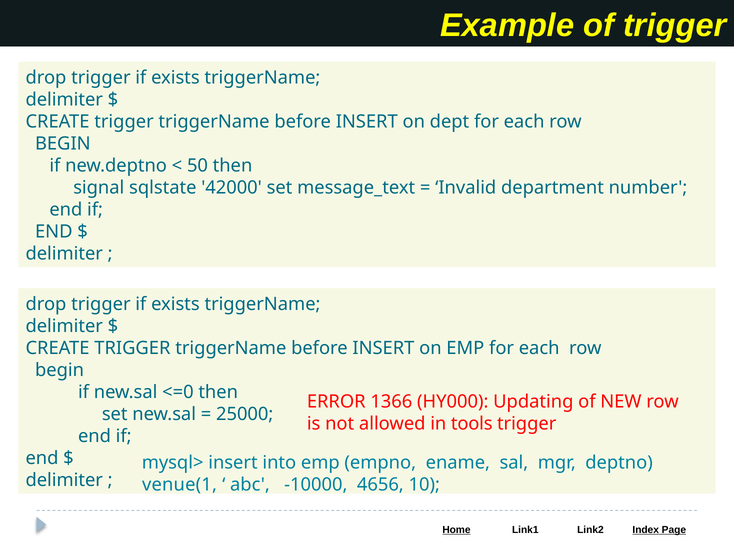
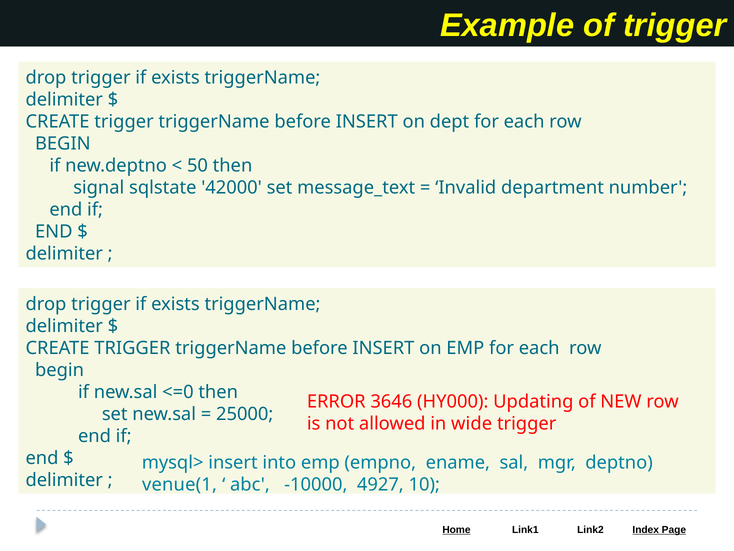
1366: 1366 -> 3646
tools: tools -> wide
4656: 4656 -> 4927
